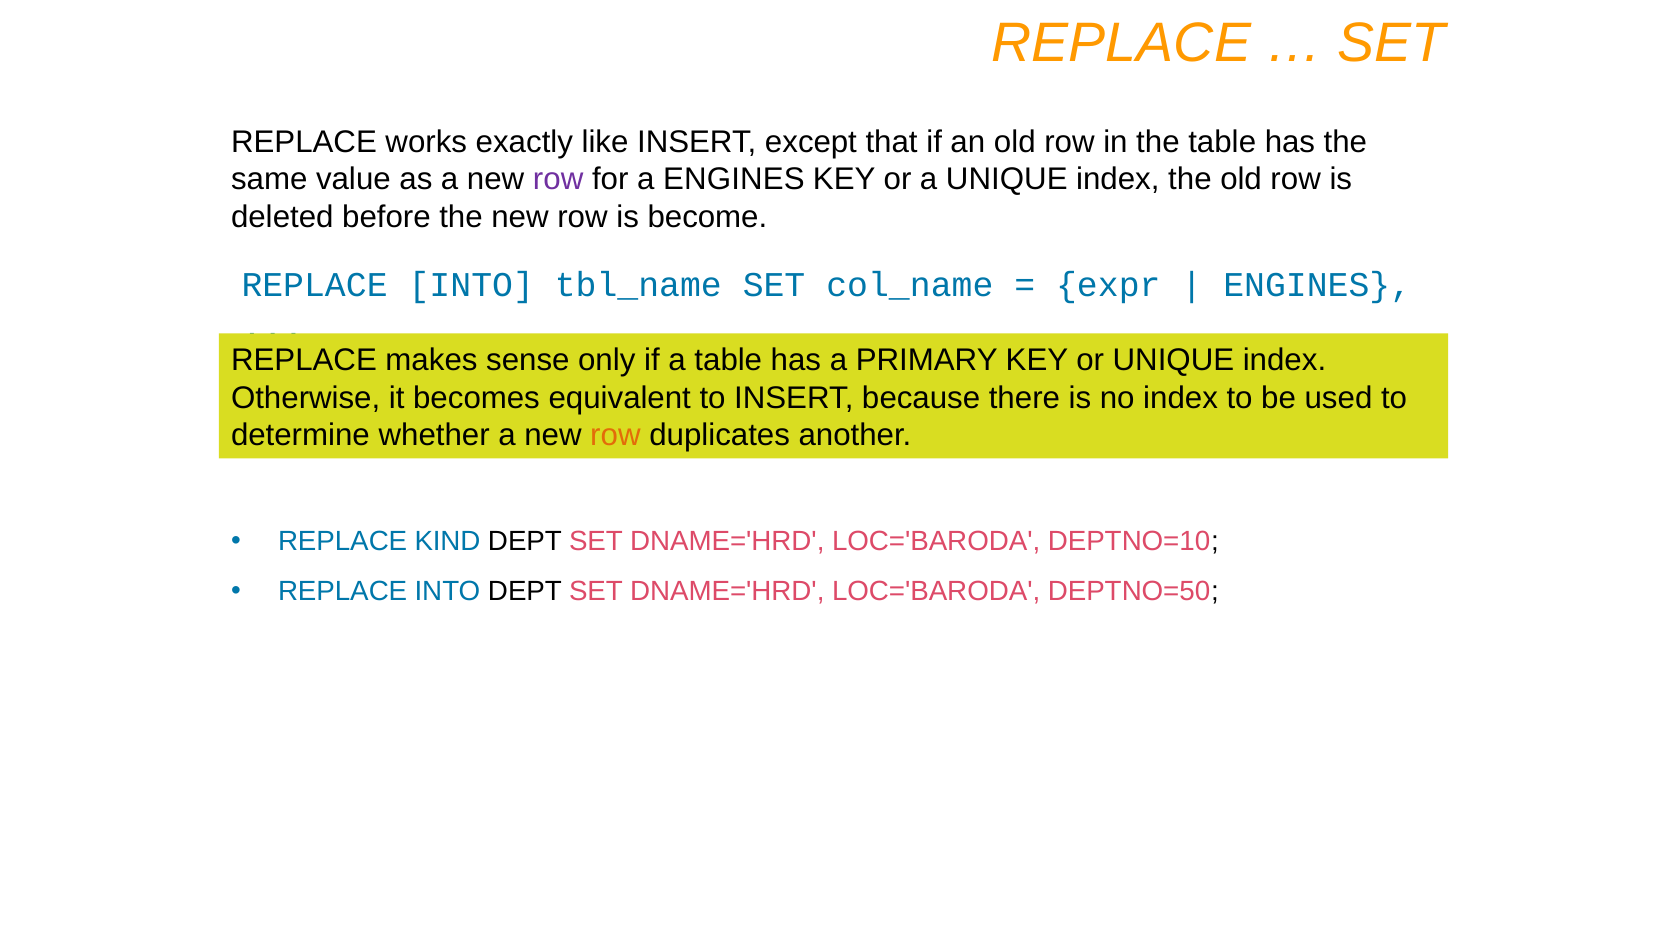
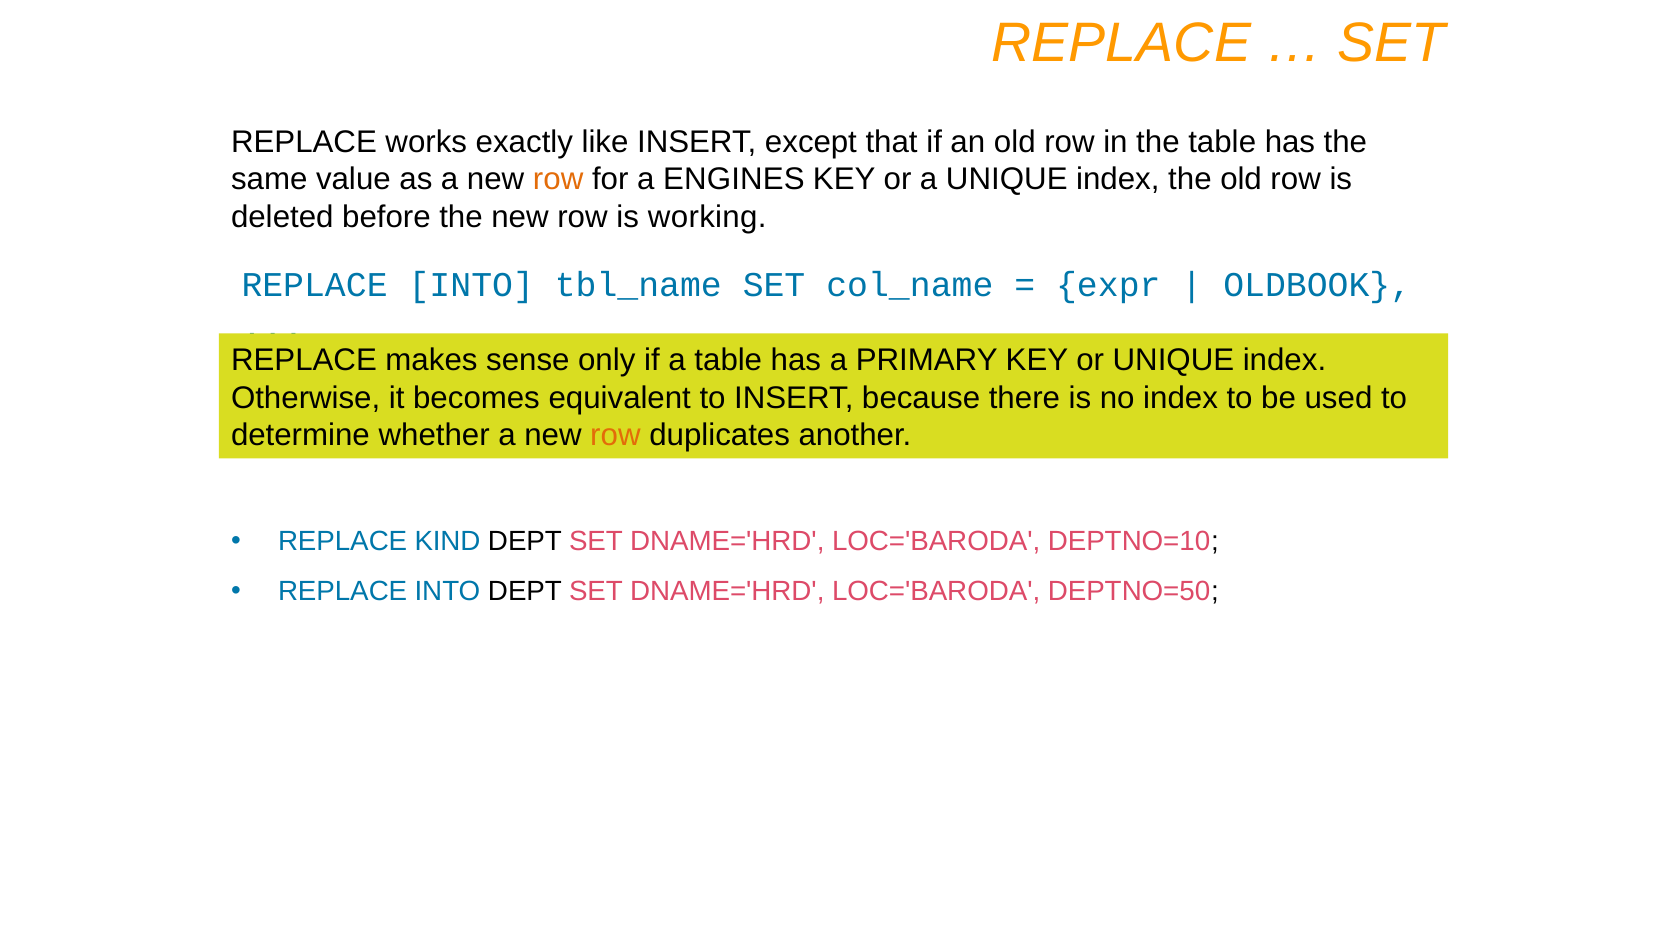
row at (558, 179) colour: purple -> orange
become: become -> working
ENGINES at (1317, 285): ENGINES -> OLDBOOK
